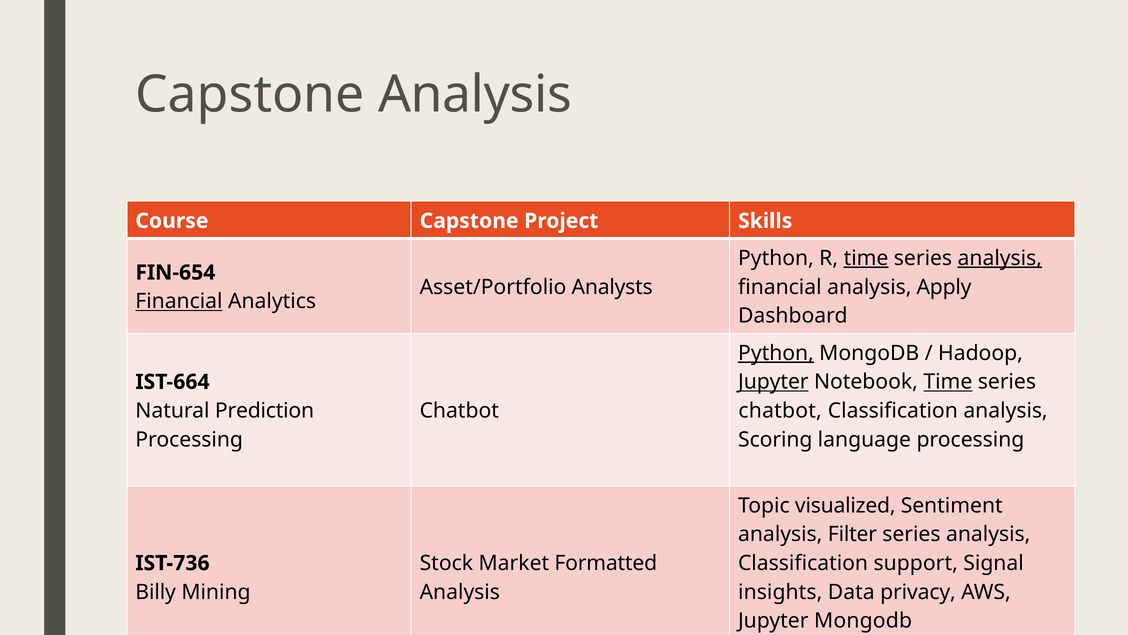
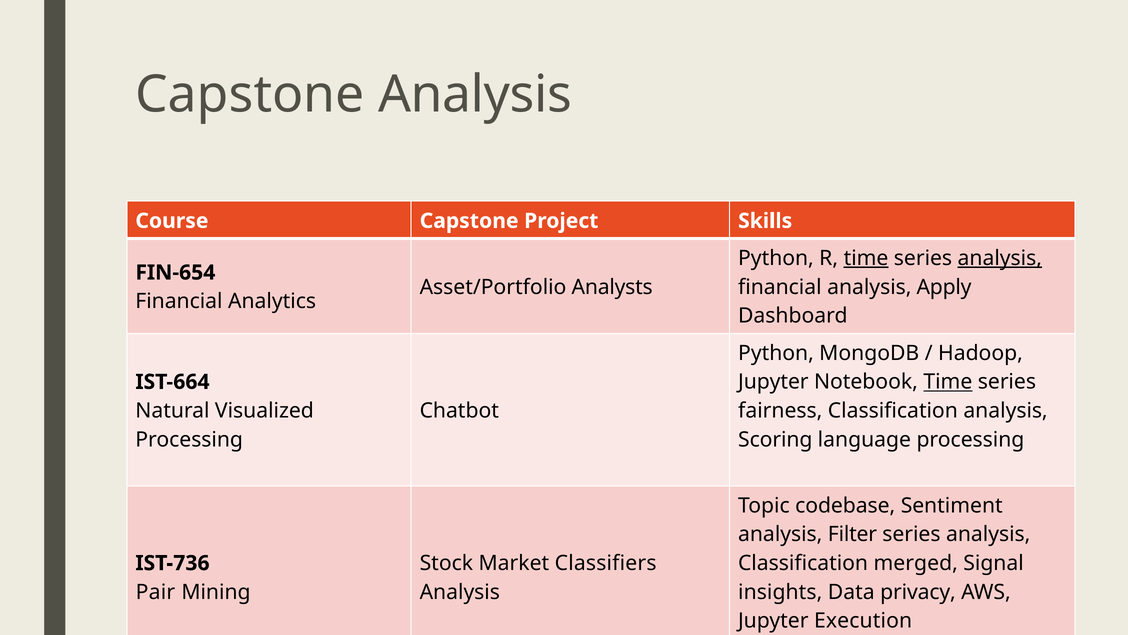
Financial at (179, 301) underline: present -> none
Python at (776, 353) underline: present -> none
Jupyter at (773, 382) underline: present -> none
Prediction: Prediction -> Visualized
chatbot at (780, 410): chatbot -> fairness
visualized: visualized -> codebase
Formatted: Formatted -> Classifiers
support: support -> merged
Billy: Billy -> Pair
Jupyter Mongodb: Mongodb -> Execution
